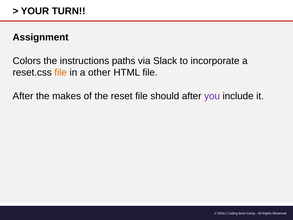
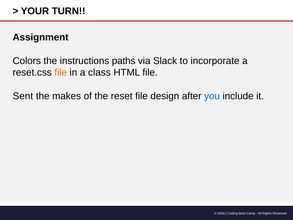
other: other -> class
After at (23, 96): After -> Sent
should: should -> design
you colour: purple -> blue
